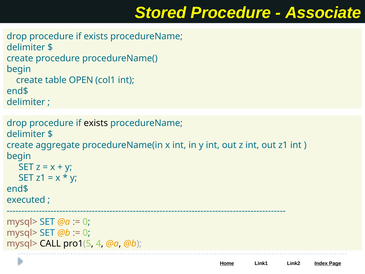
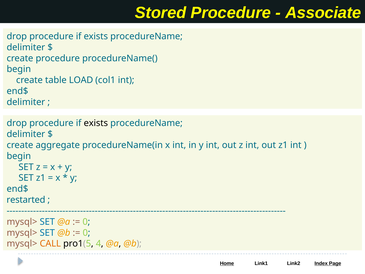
OPEN: OPEN -> LOAD
executed: executed -> restarted
CALL colour: black -> orange
